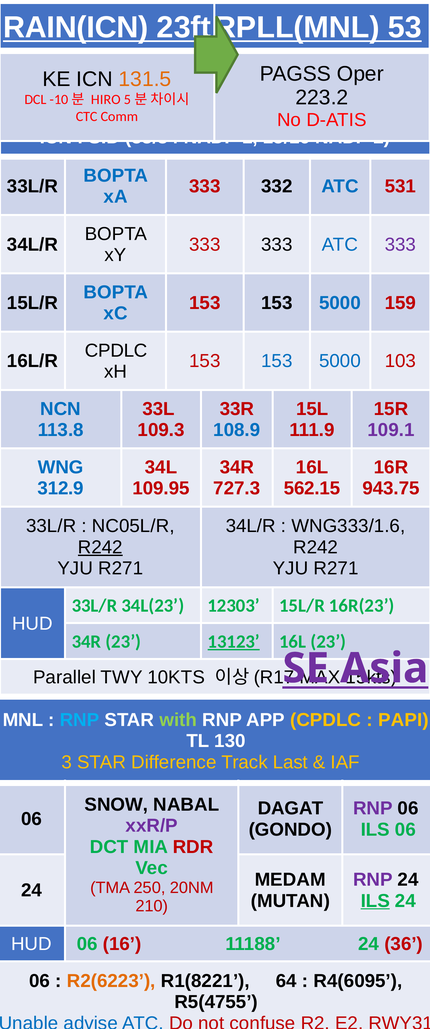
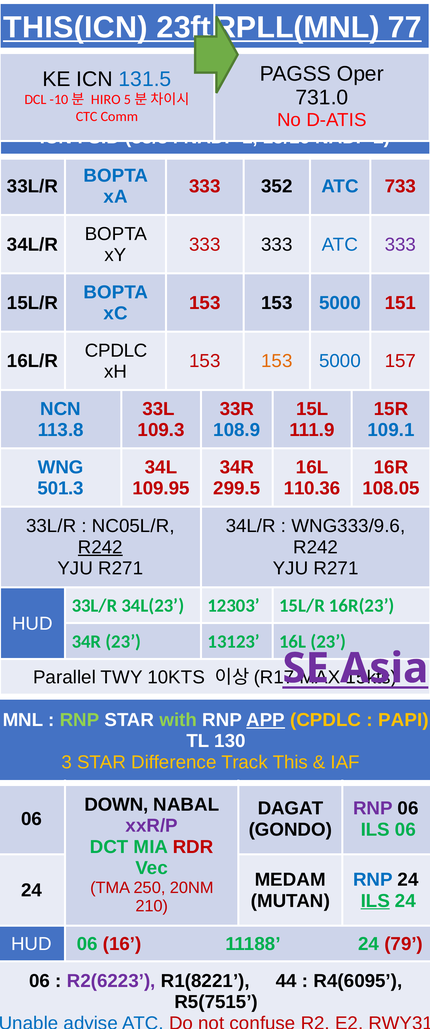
RAIN(ICN: RAIN(ICN -> THIS(ICN
53: 53 -> 77
131.5 colour: orange -> blue
223.2: 223.2 -> 731.0
332: 332 -> 352
531: 531 -> 733
159: 159 -> 151
153 at (277, 361) colour: blue -> orange
103: 103 -> 157
109.1 colour: purple -> blue
312.9: 312.9 -> 501.3
727.3: 727.3 -> 299.5
562.15: 562.15 -> 110.36
943.75: 943.75 -> 108.05
WNG333/1.6: WNG333/1.6 -> WNG333/9.6
13123 underline: present -> none
RNP at (80, 720) colour: light blue -> light green
APP underline: none -> present
Last: Last -> This
SNOW: SNOW -> DOWN
RNP at (373, 880) colour: purple -> blue
36: 36 -> 79
R2(6223 colour: orange -> purple
64: 64 -> 44
R5(4755: R5(4755 -> R5(7515
